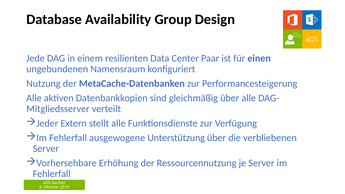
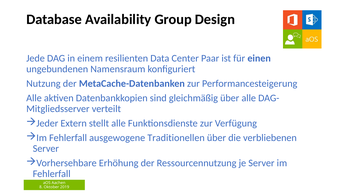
Unterstützung: Unterstützung -> Traditionellen
